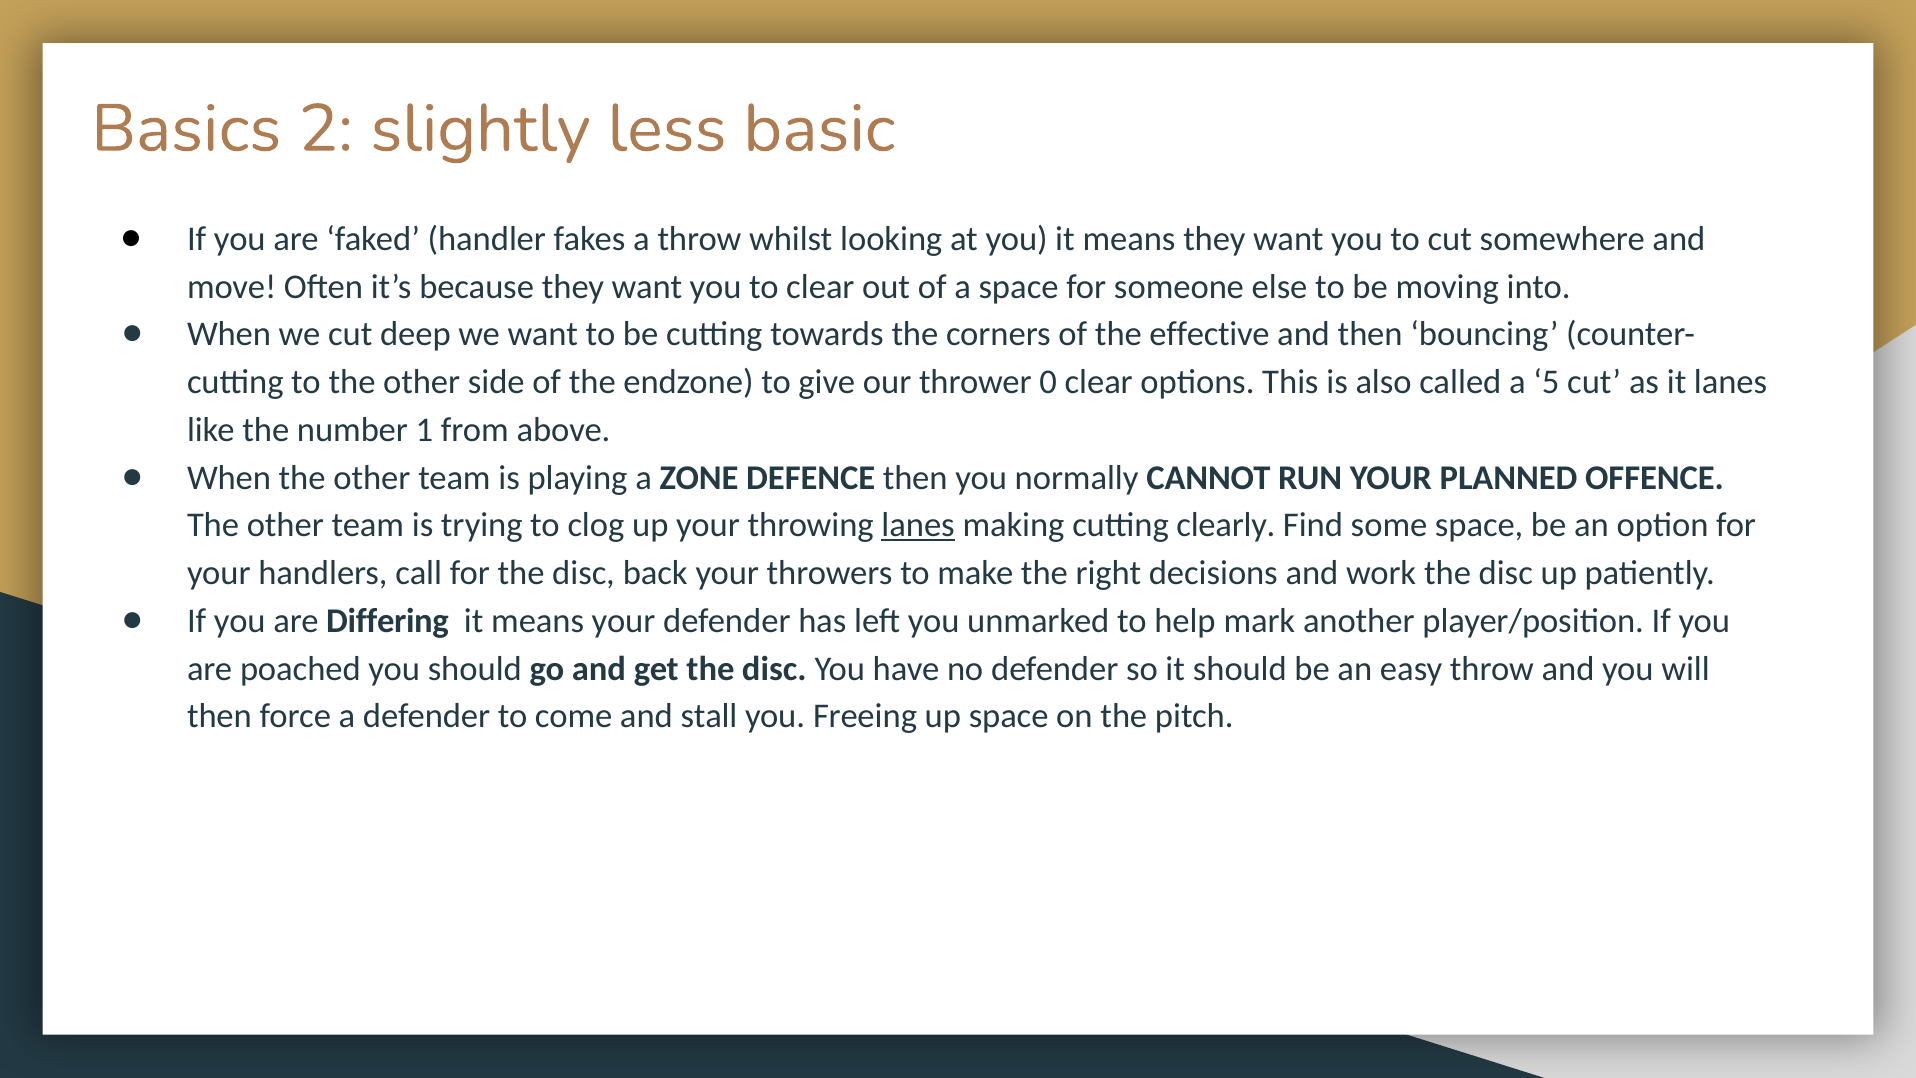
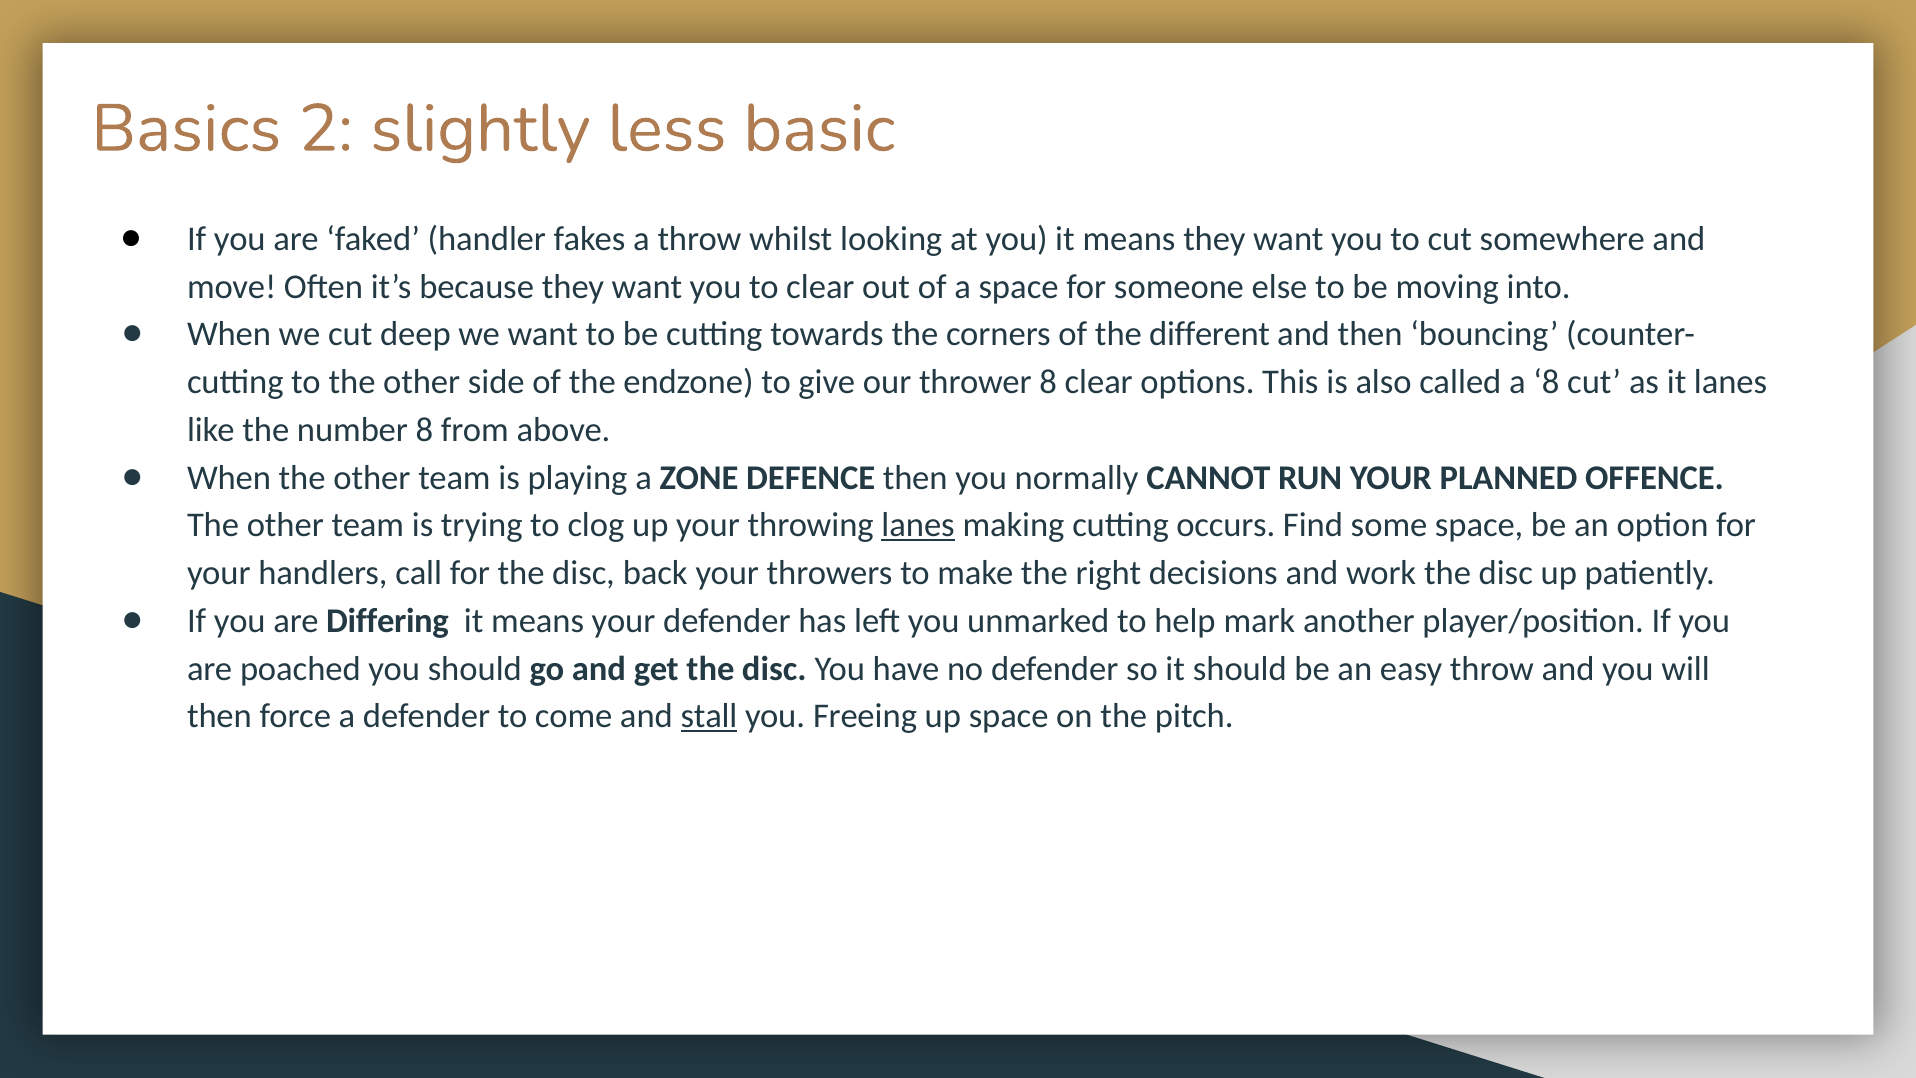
effective: effective -> different
thrower 0: 0 -> 8
a 5: 5 -> 8
number 1: 1 -> 8
clearly: clearly -> occurs
stall underline: none -> present
